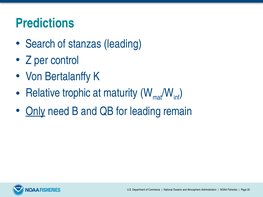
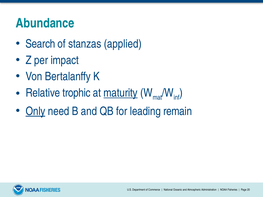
Predictions: Predictions -> Abundance
stanzas leading: leading -> applied
control: control -> impact
maturity underline: none -> present
